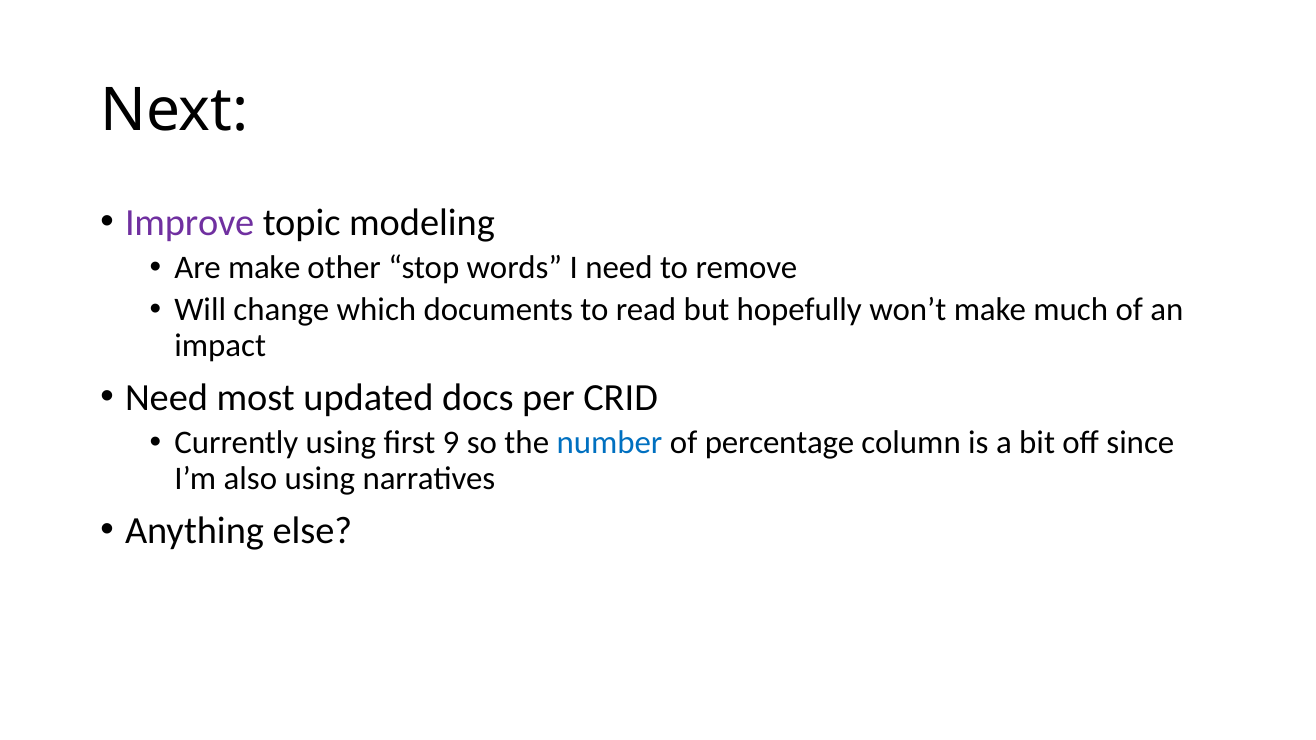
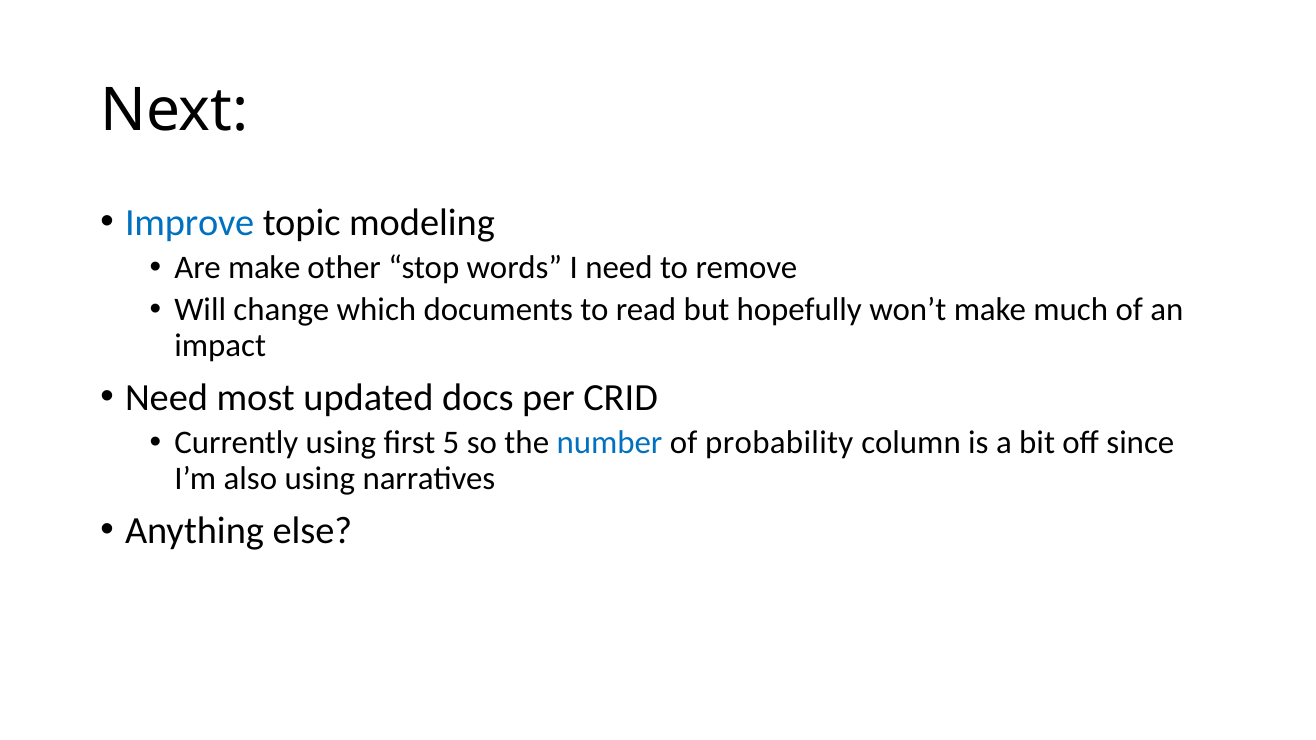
Improve colour: purple -> blue
9: 9 -> 5
percentage: percentage -> probability
